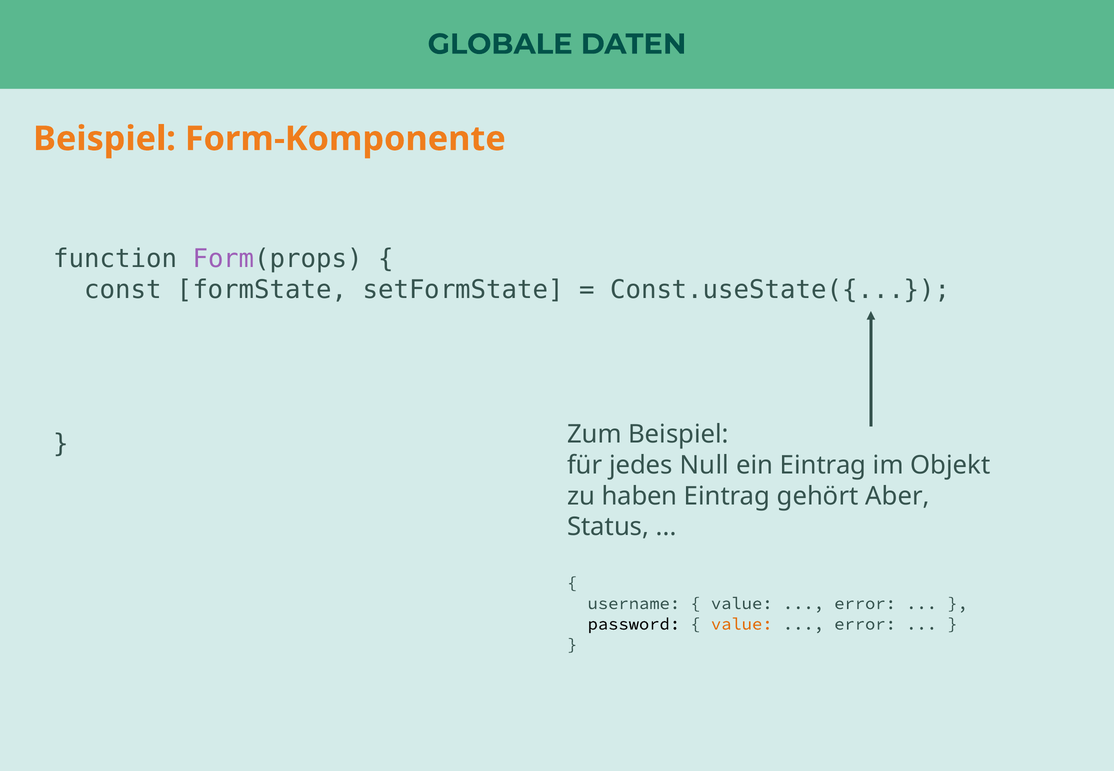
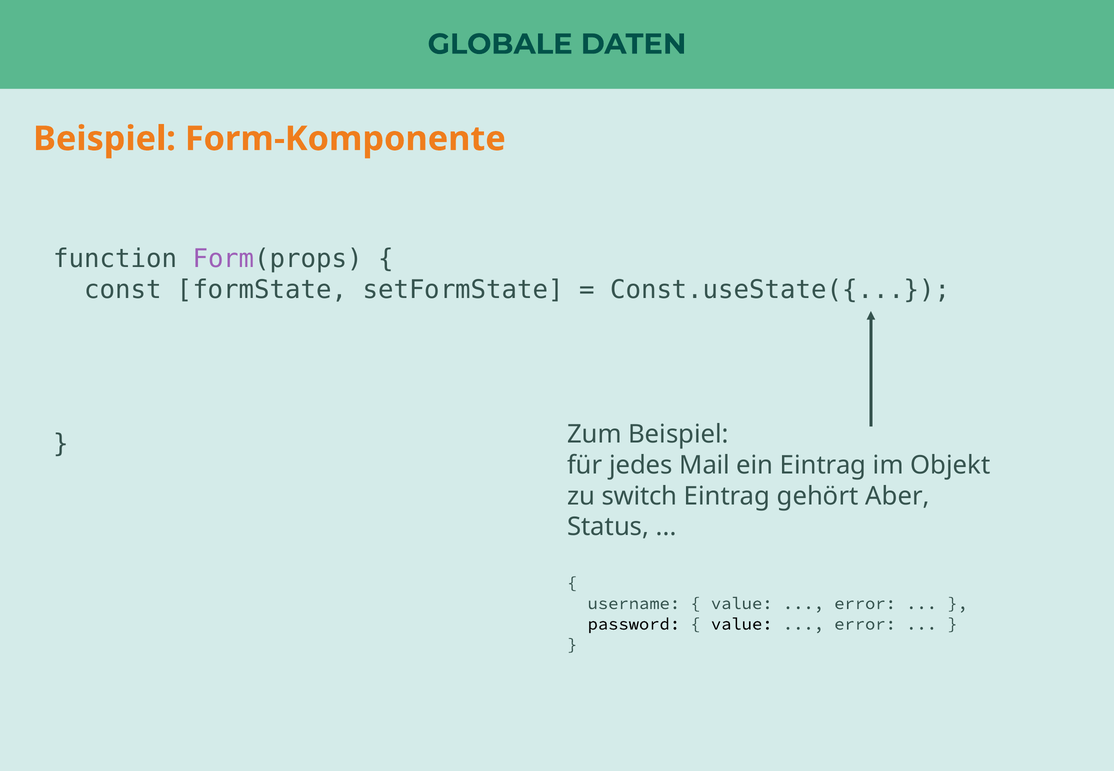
Null: Null -> Mail
haben: haben -> switch
value at (742, 624) colour: orange -> black
